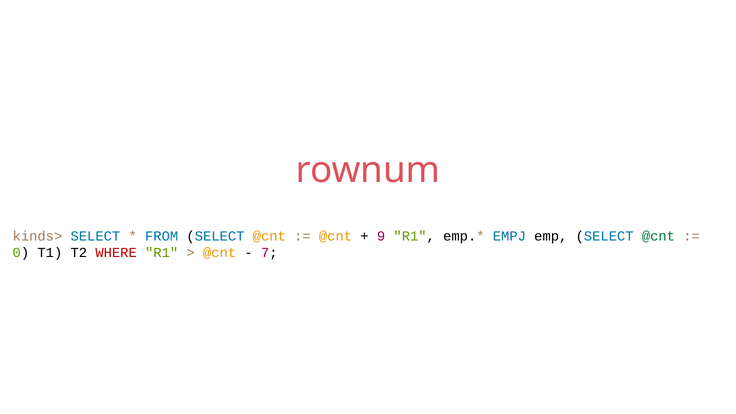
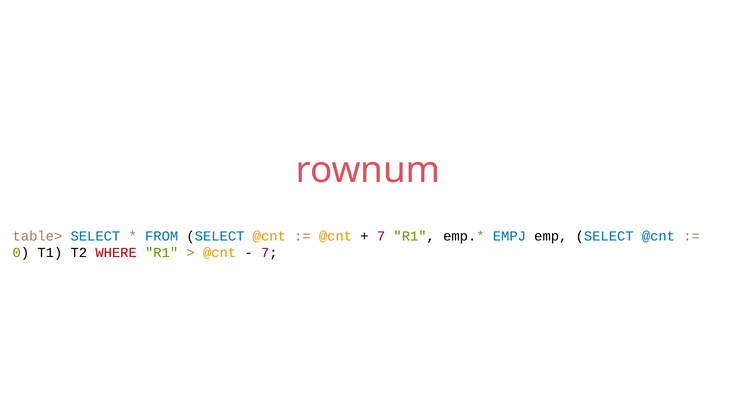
kinds>: kinds> -> table>
9 at (381, 236): 9 -> 7
@cnt at (658, 236) colour: green -> blue
